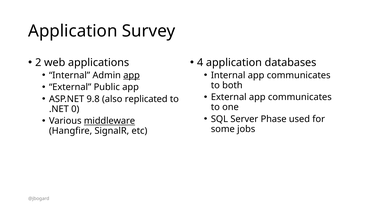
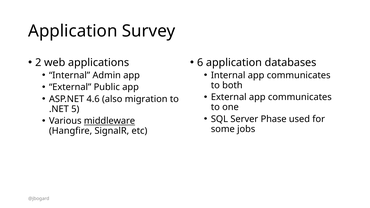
4: 4 -> 6
app at (132, 75) underline: present -> none
9.8: 9.8 -> 4.6
replicated: replicated -> migration
0: 0 -> 5
